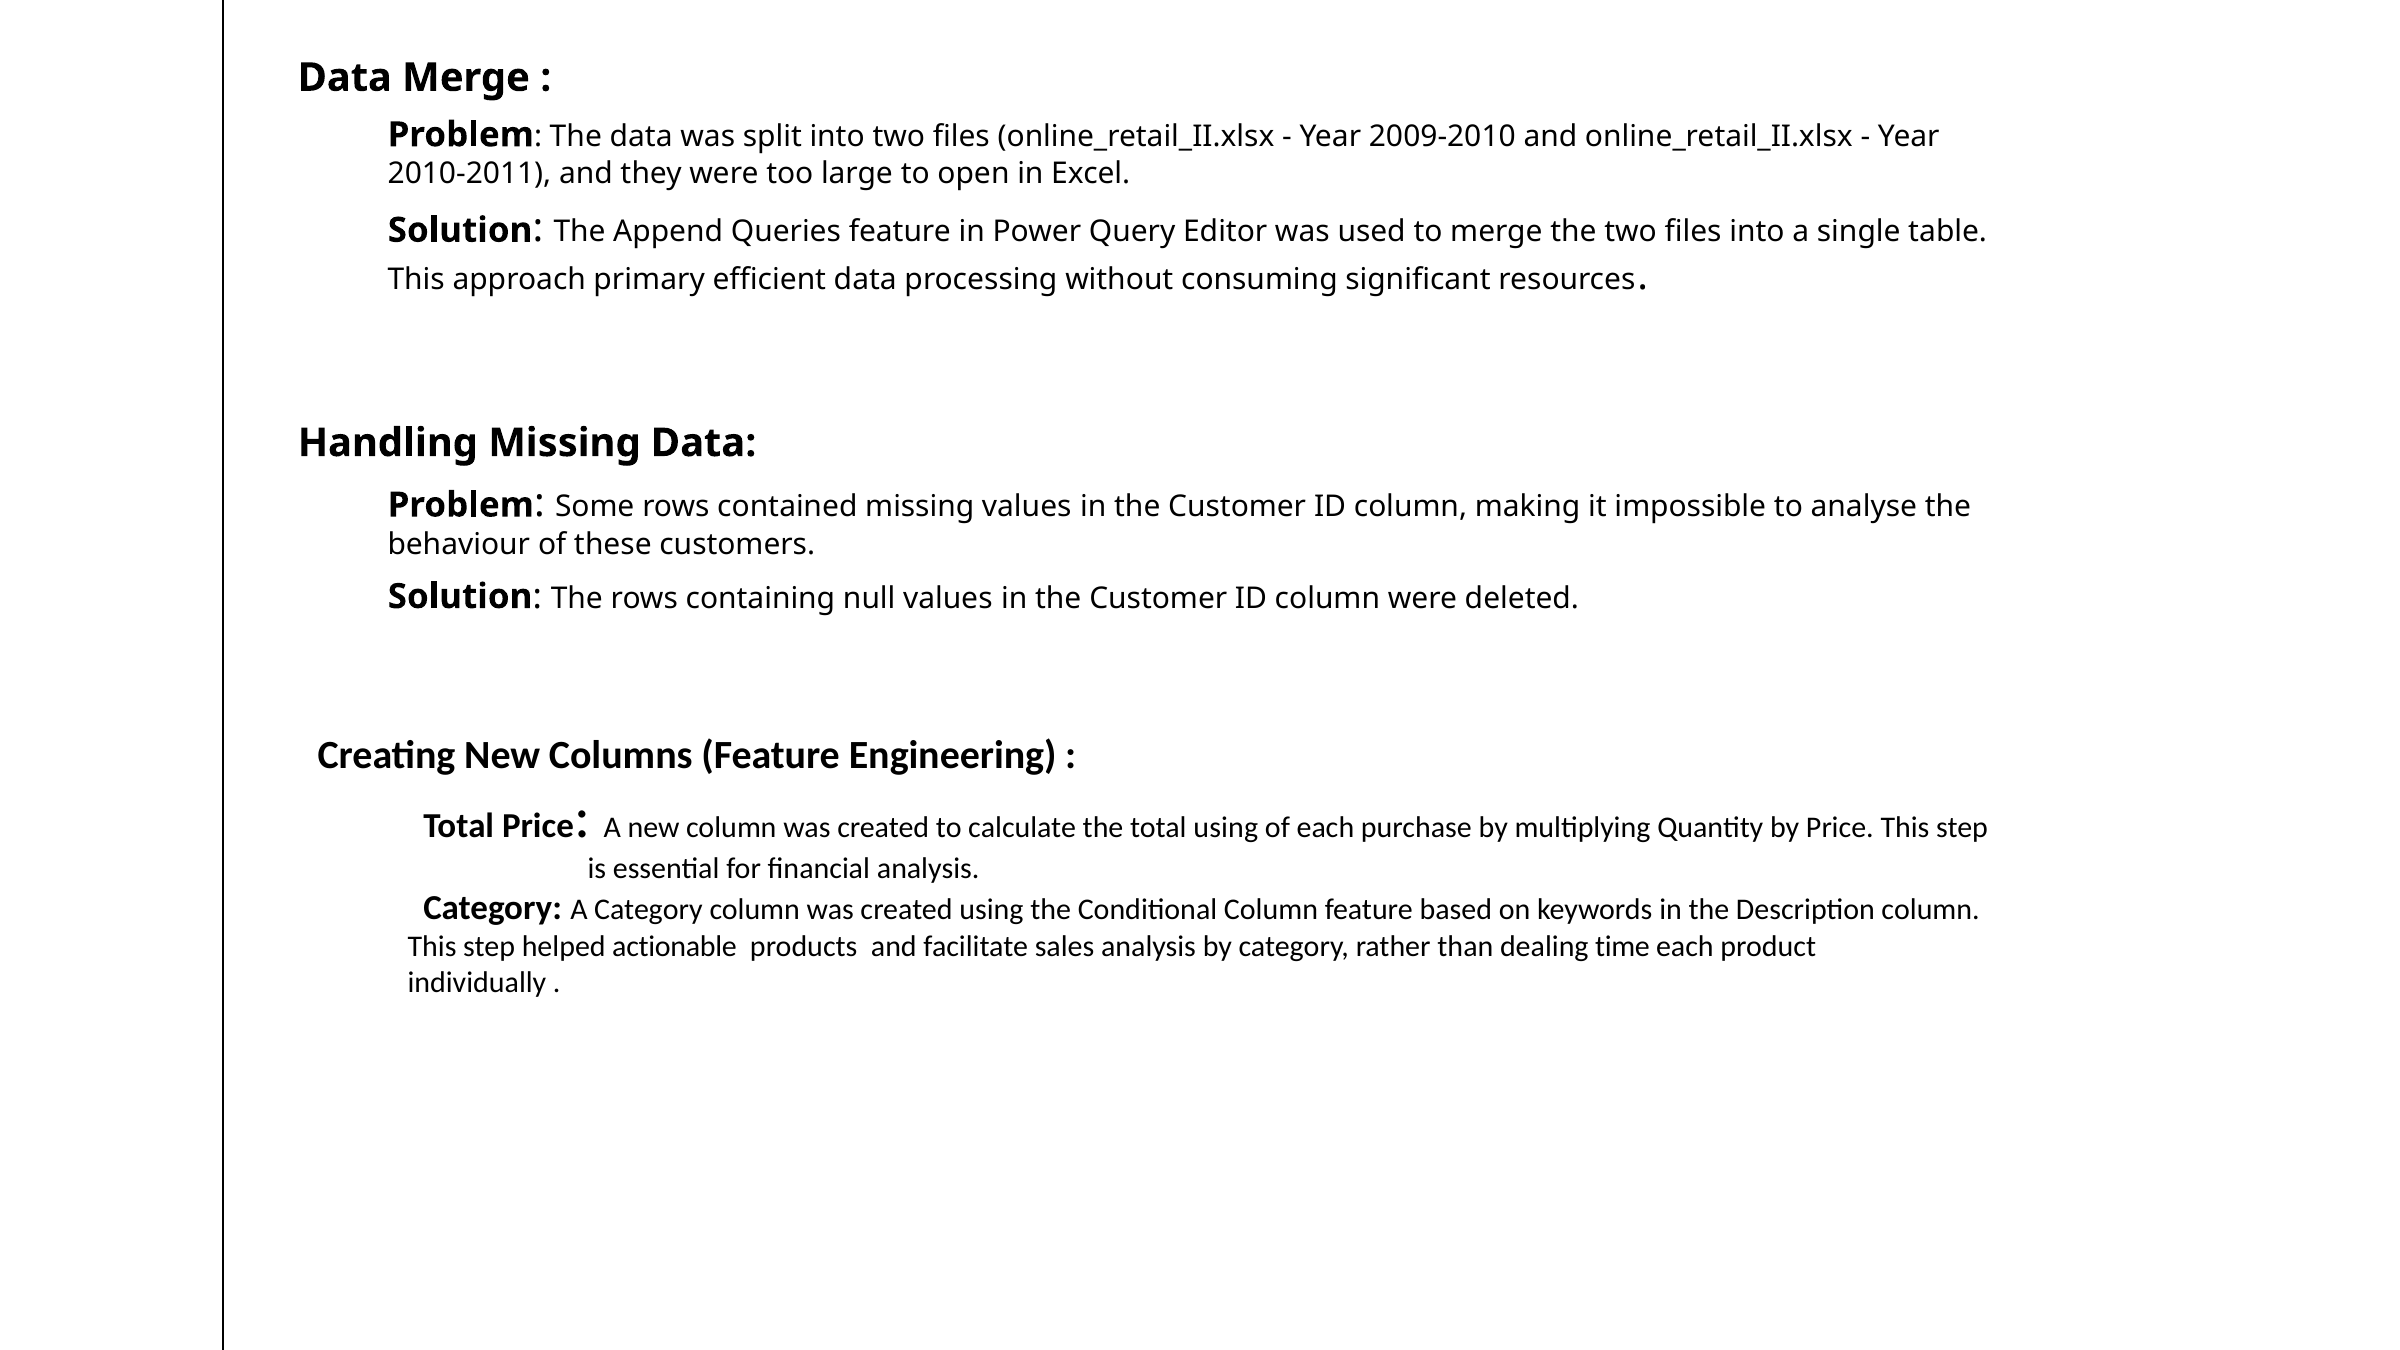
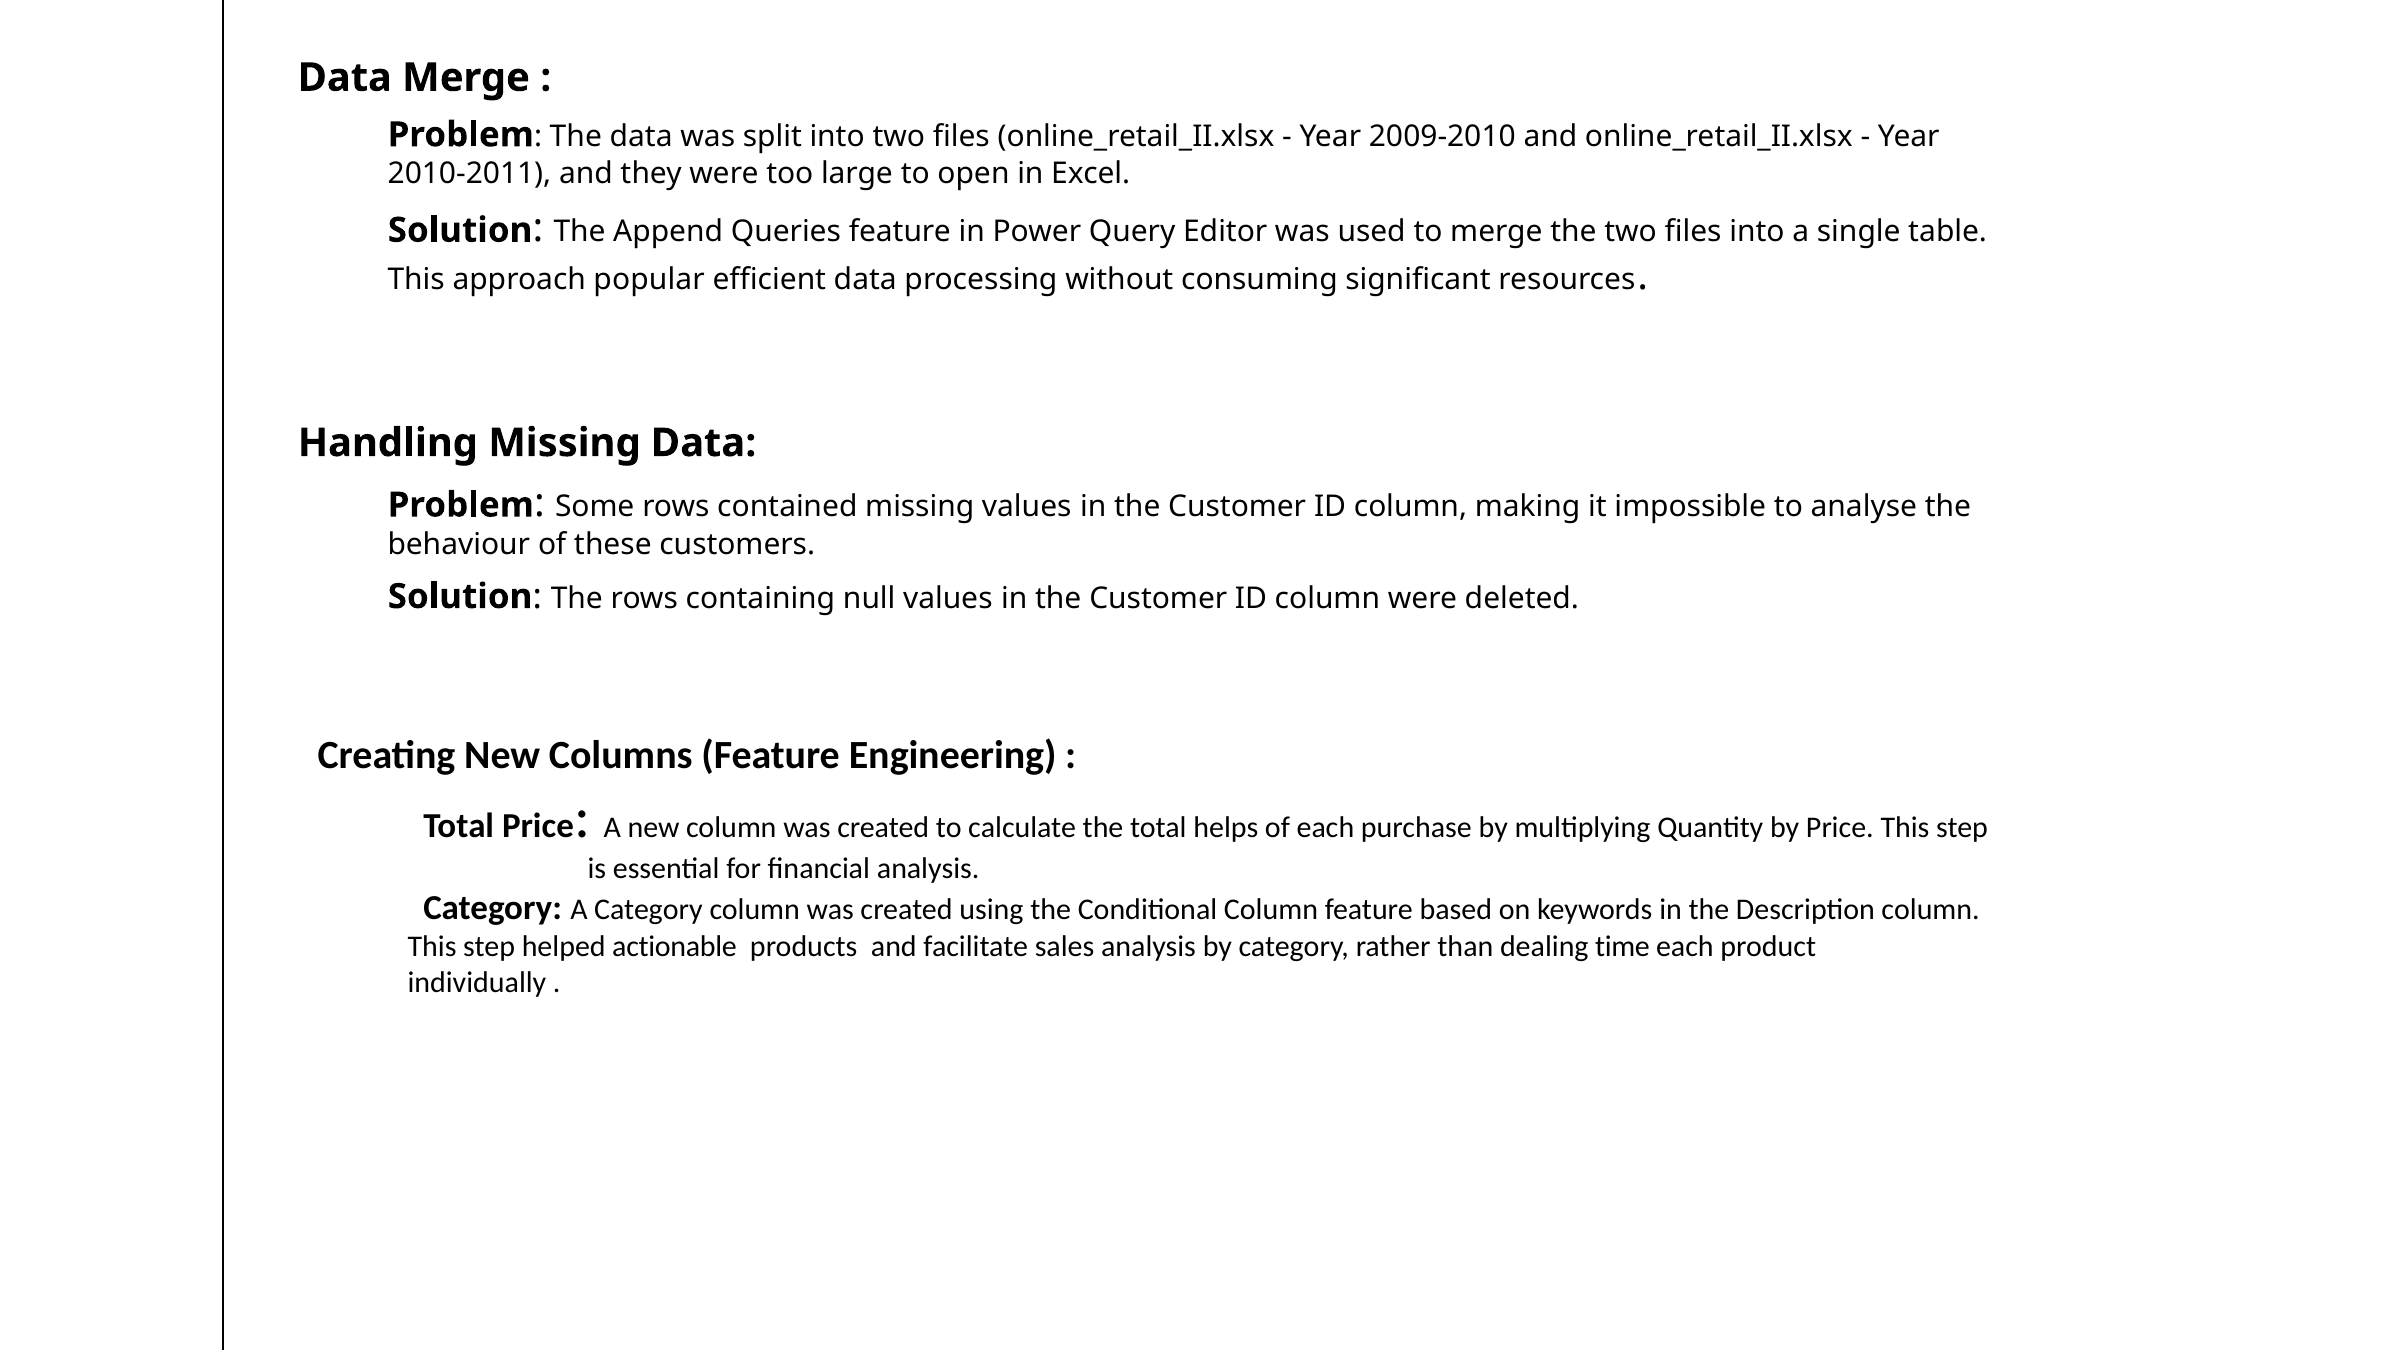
primary: primary -> popular
total using: using -> helps
